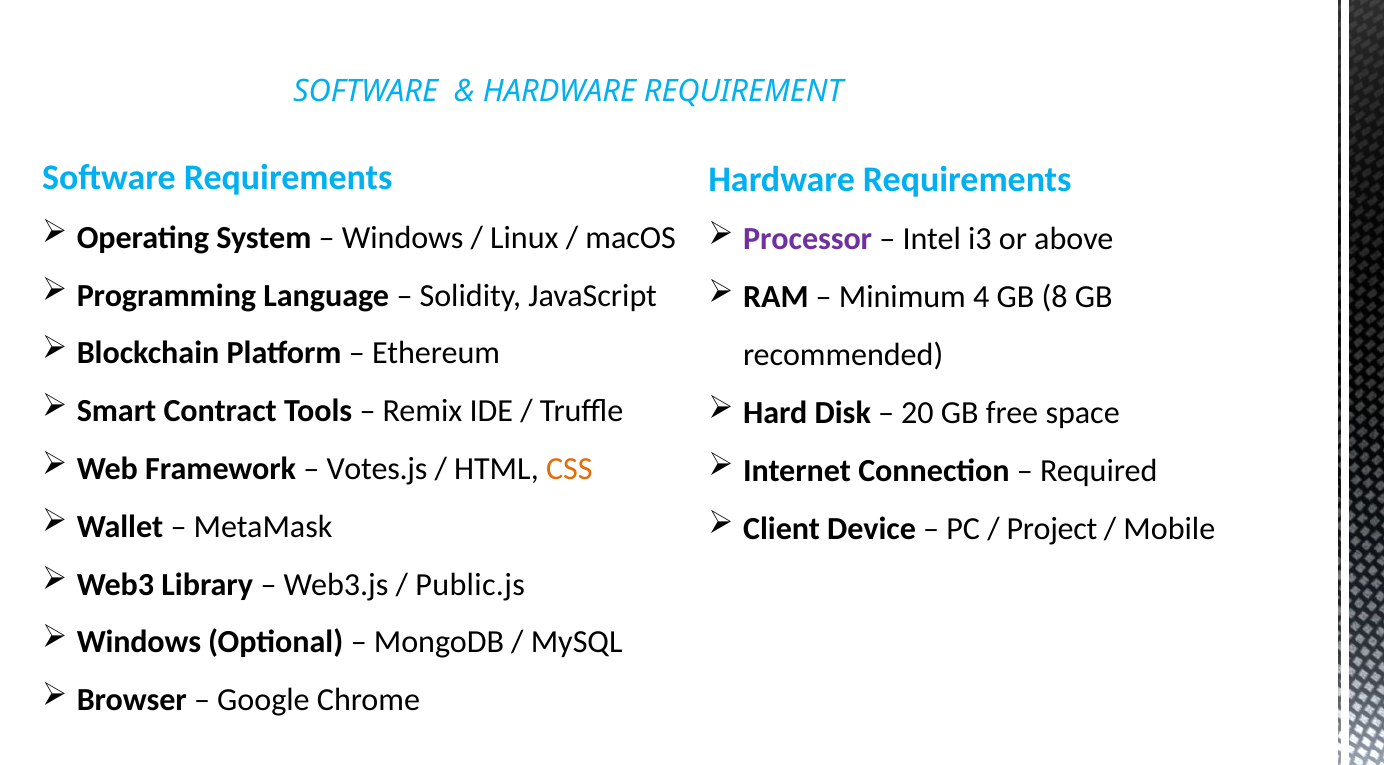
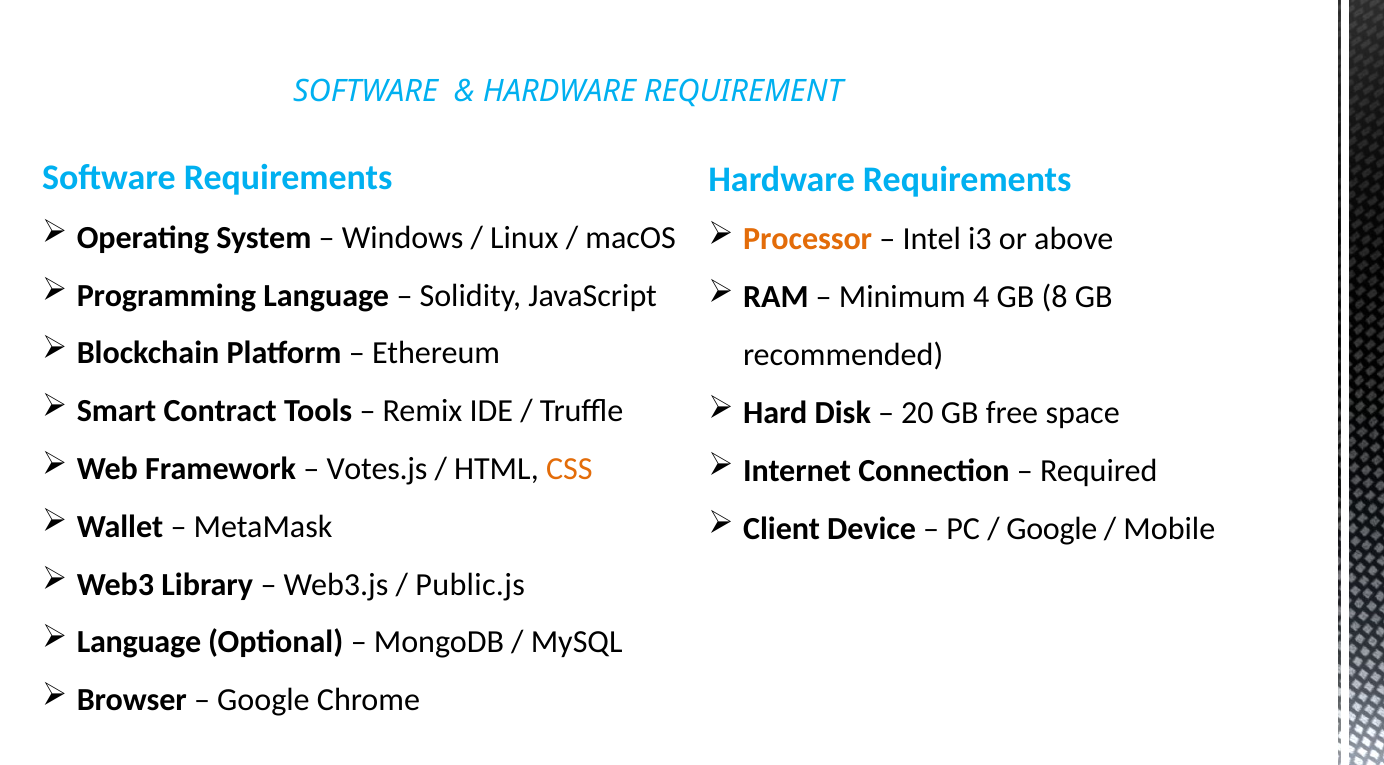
Processor colour: purple -> orange
Project at (1052, 528): Project -> Google
Windows at (139, 642): Windows -> Language
